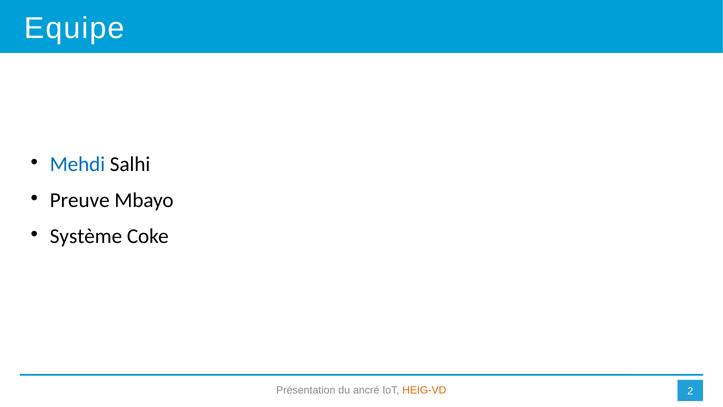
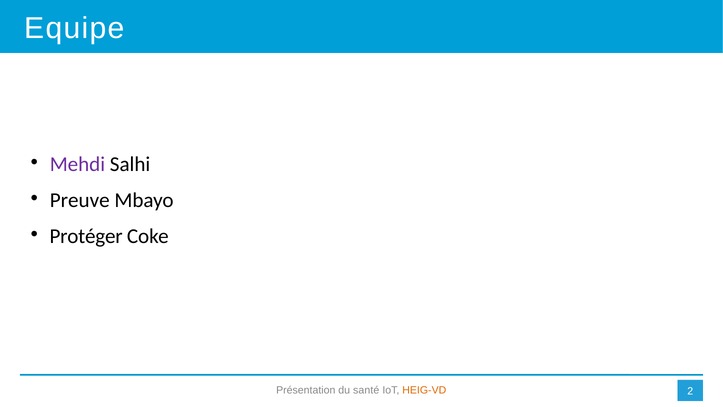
Mehdi colour: blue -> purple
Système: Système -> Protéger
ancré: ancré -> santé
